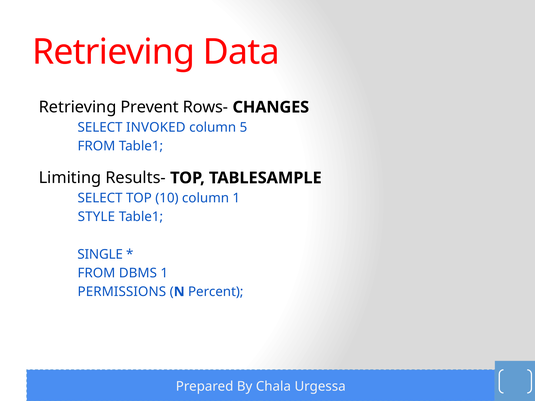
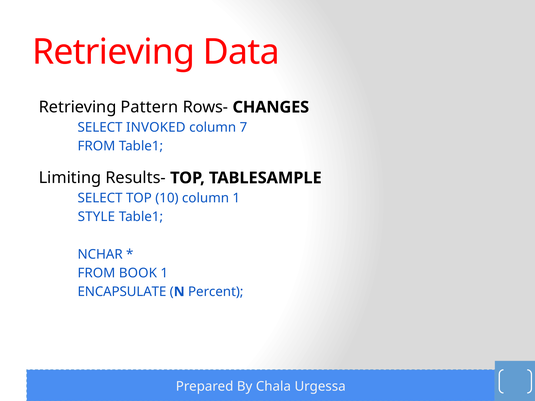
Prevent: Prevent -> Pattern
5: 5 -> 7
SINGLE: SINGLE -> NCHAR
DBMS: DBMS -> BOOK
PERMISSIONS: PERMISSIONS -> ENCAPSULATE
